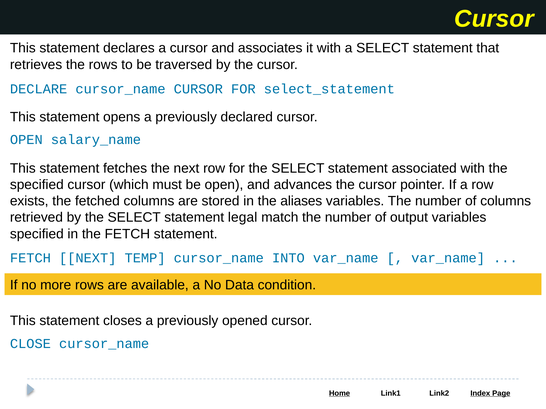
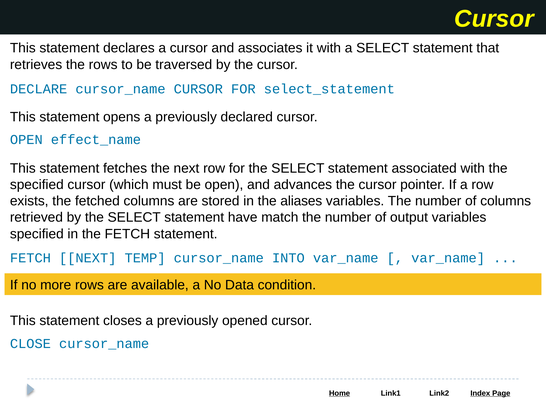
salary_name: salary_name -> effect_name
legal: legal -> have
